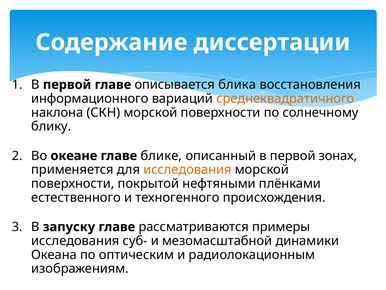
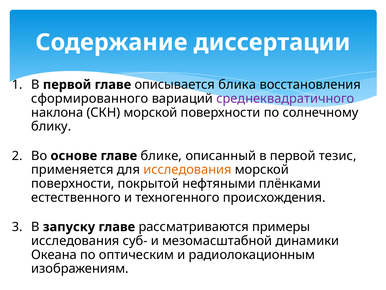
информационного: информационного -> сформированного
среднеквадратичного colour: orange -> purple
океане: океане -> основе
зонах: зонах -> тезис
